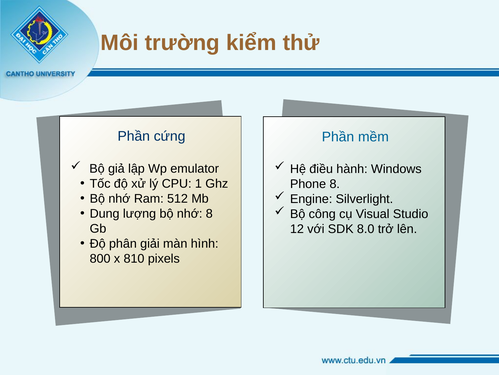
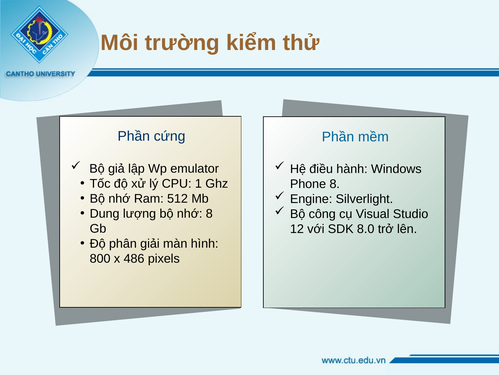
810: 810 -> 486
